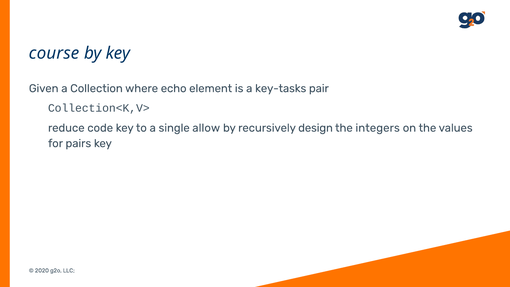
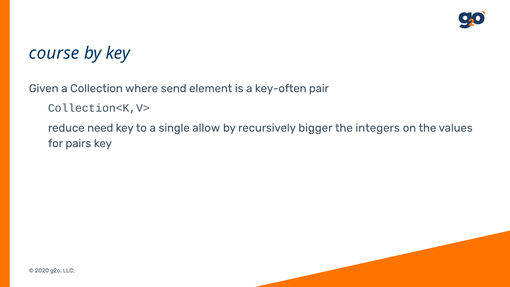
echo: echo -> send
key-tasks: key-tasks -> key-often
code: code -> need
design: design -> bigger
